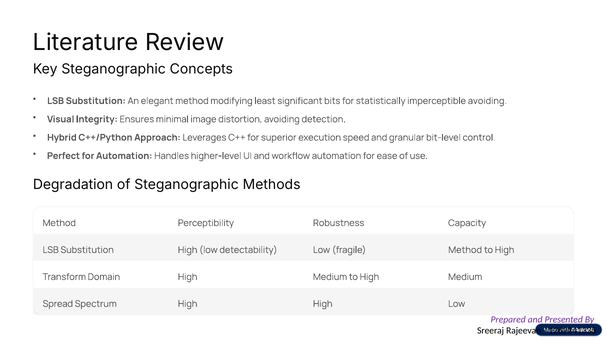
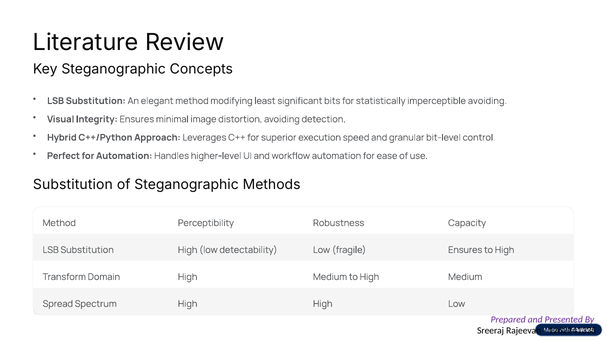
Degradation at (73, 185): Degradation -> Substitution
fragile Method: Method -> Ensures
